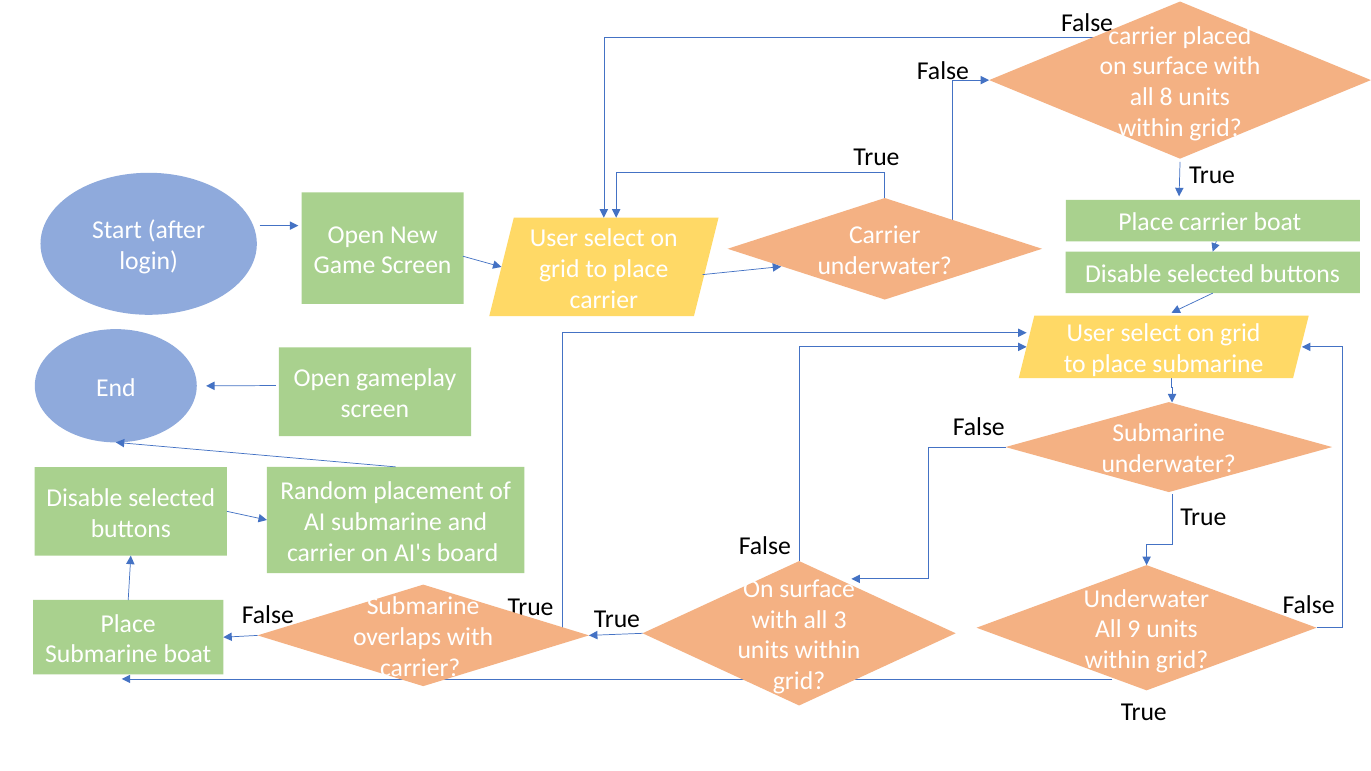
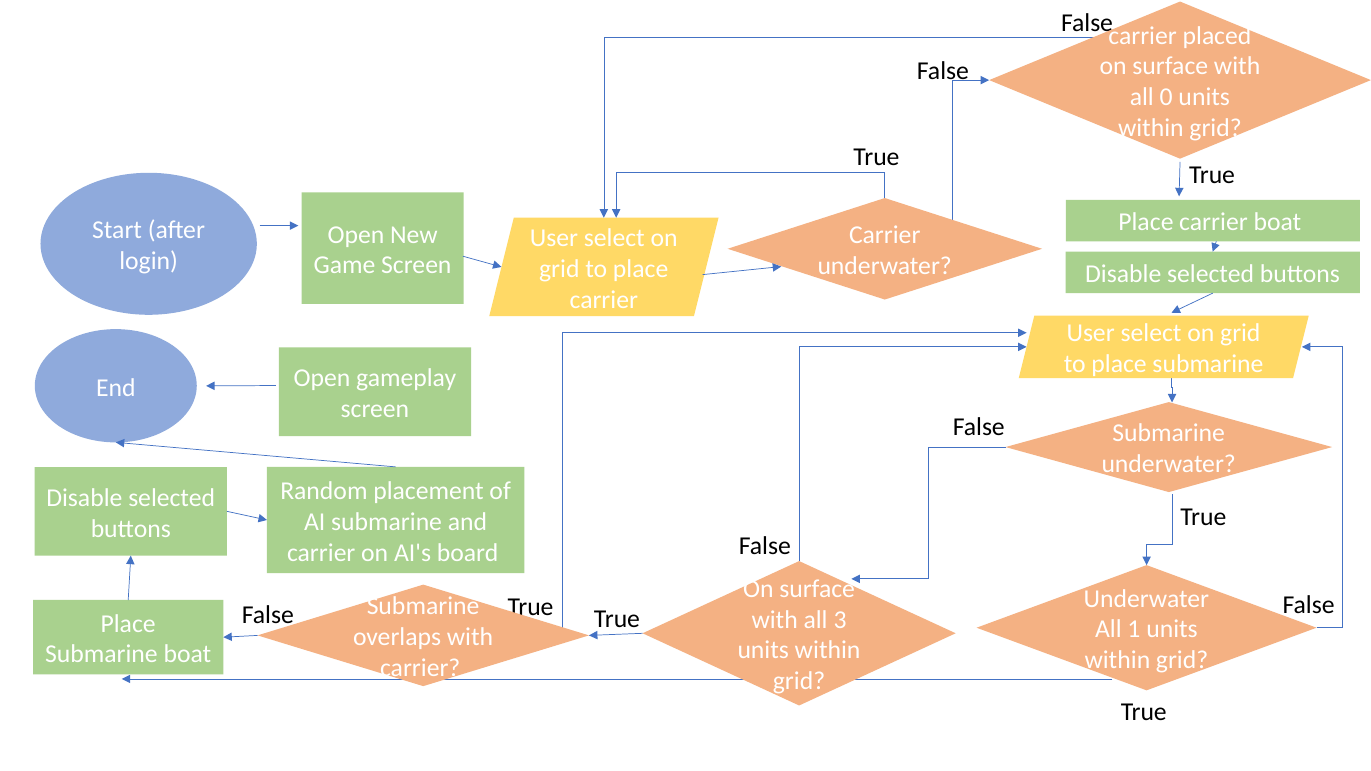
8: 8 -> 0
9: 9 -> 1
